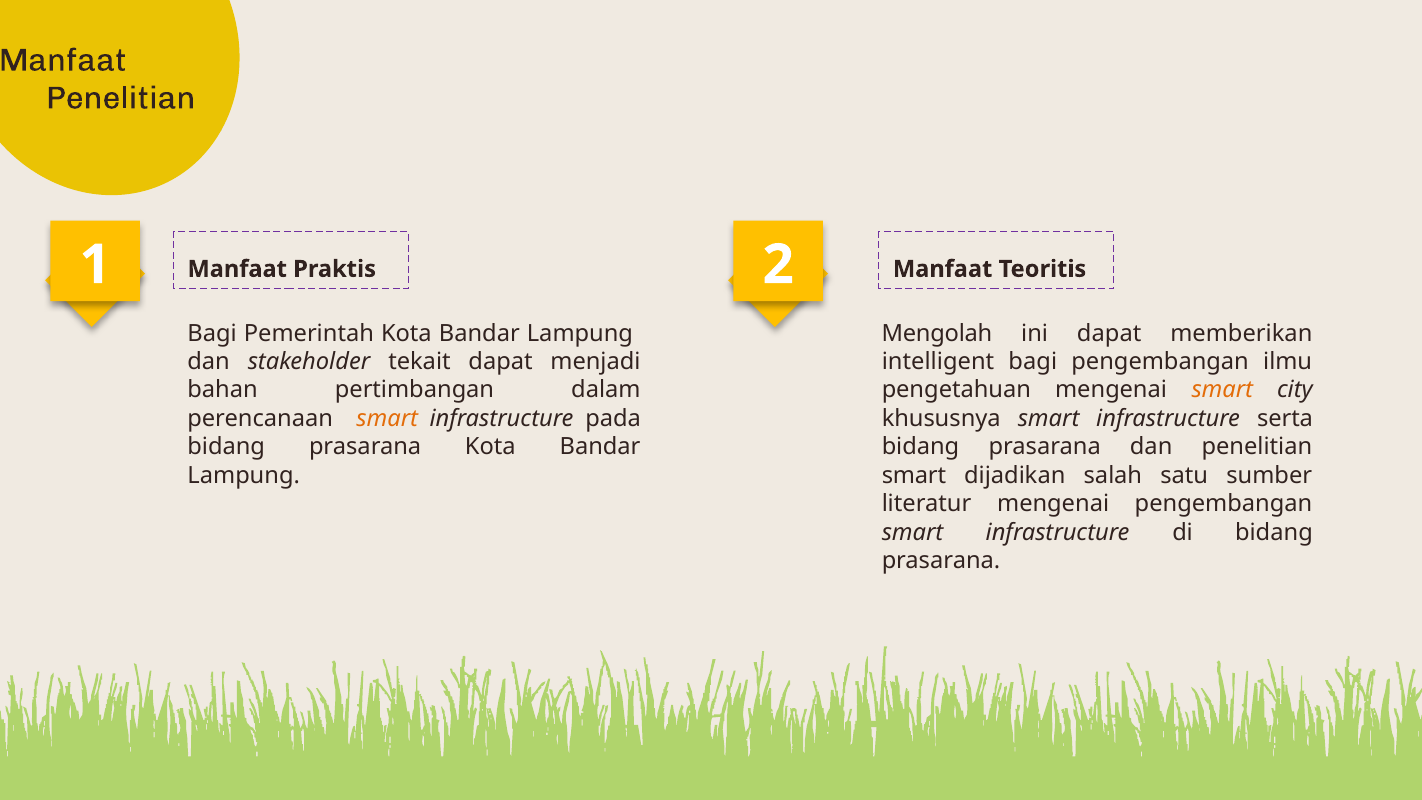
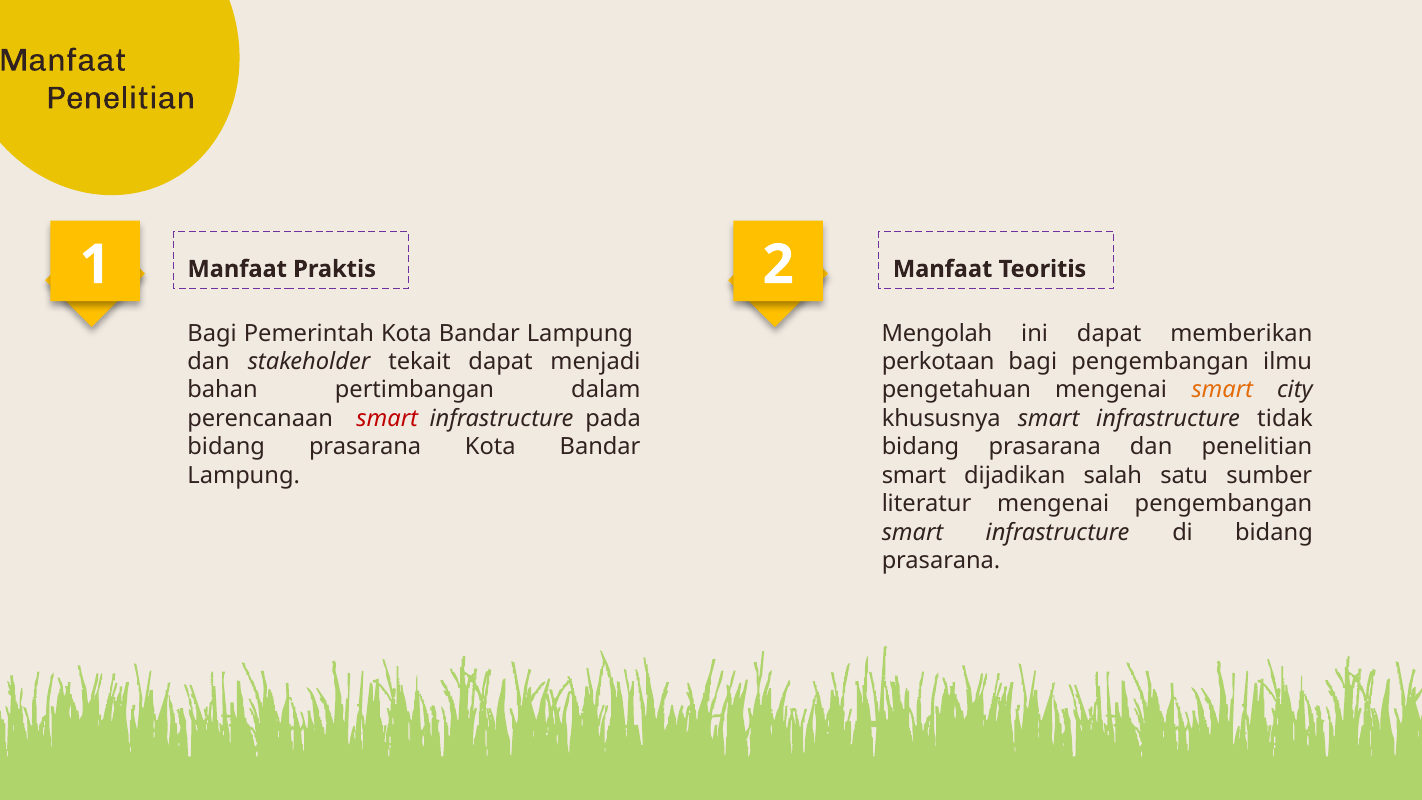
intelligent: intelligent -> perkotaan
smart at (387, 419) colour: orange -> red
serta: serta -> tidak
